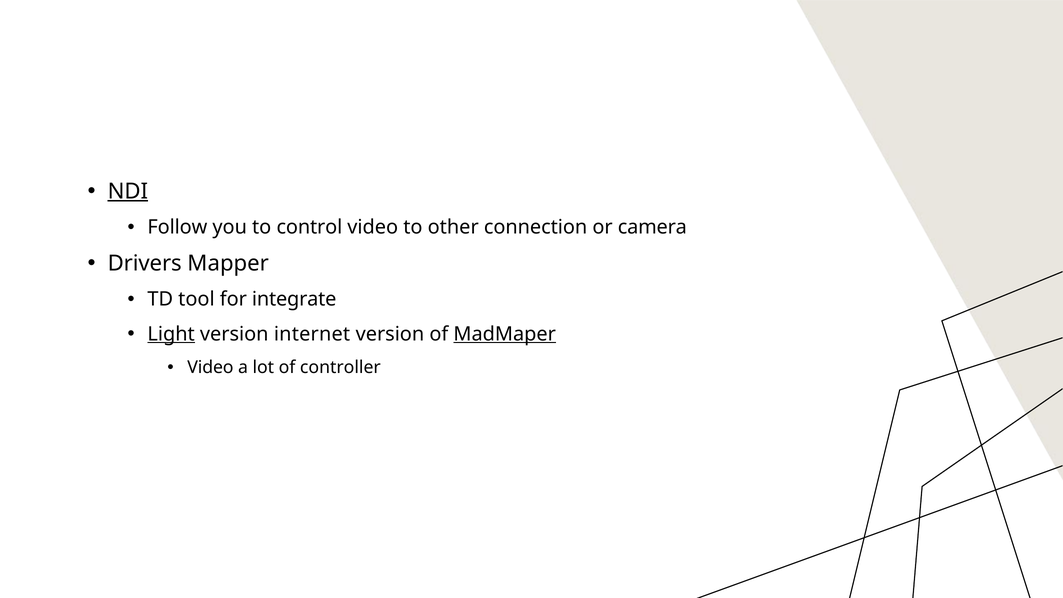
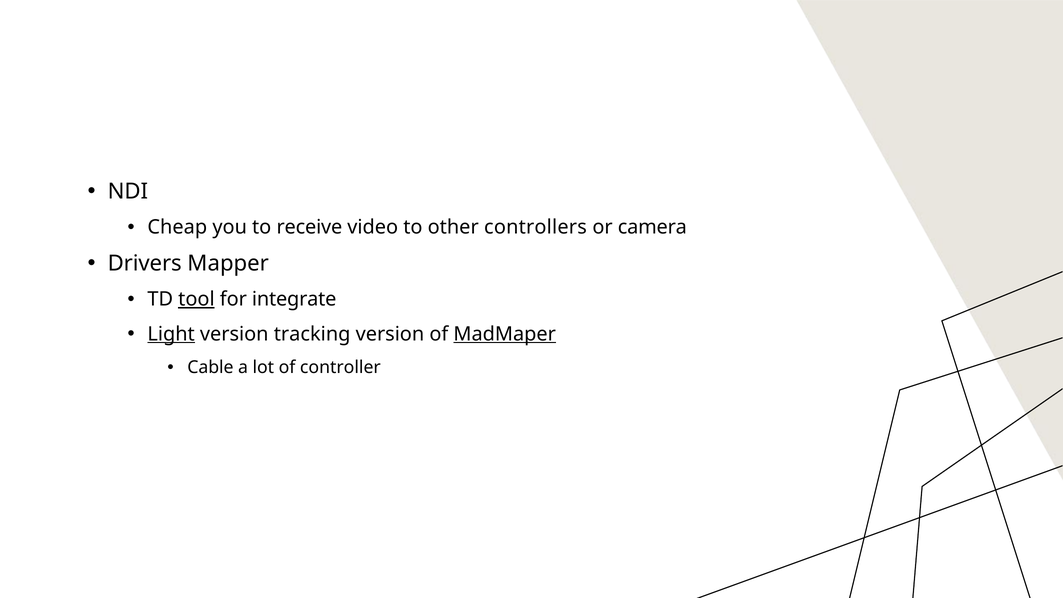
NDI underline: present -> none
Follow: Follow -> Cheap
control: control -> receive
connection: connection -> controllers
tool underline: none -> present
internet: internet -> tracking
Video at (210, 368): Video -> Cable
